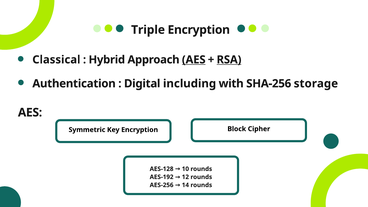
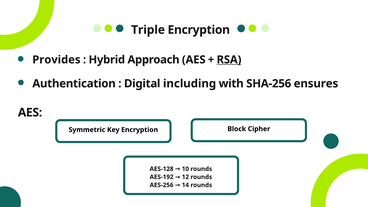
Classical: Classical -> Provides
AES at (194, 60) underline: present -> none
storage: storage -> ensures
